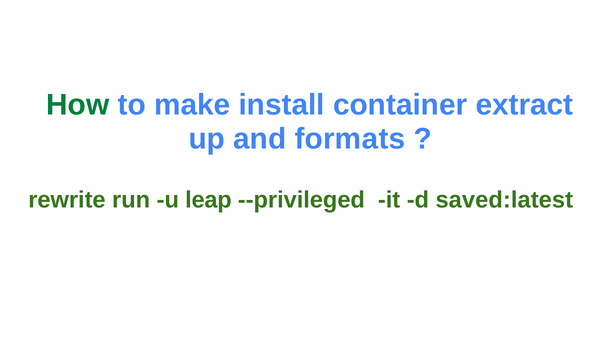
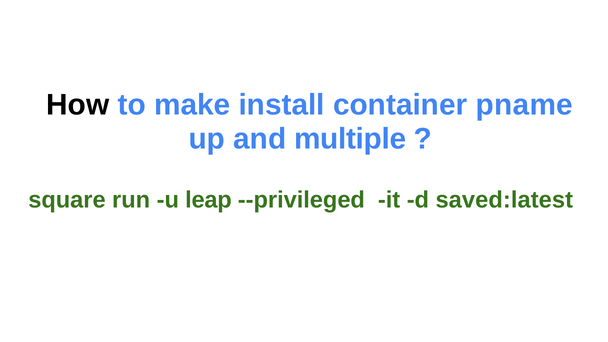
How colour: green -> black
extract: extract -> pname
formats: formats -> multiple
rewrite: rewrite -> square
